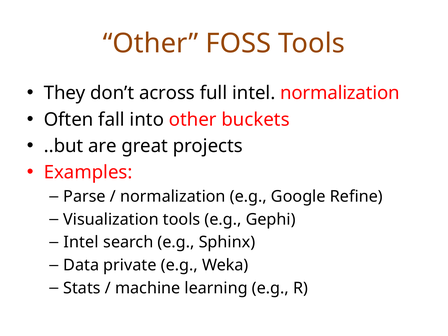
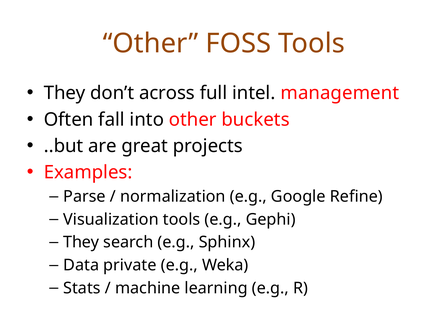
intel normalization: normalization -> management
Intel at (81, 242): Intel -> They
